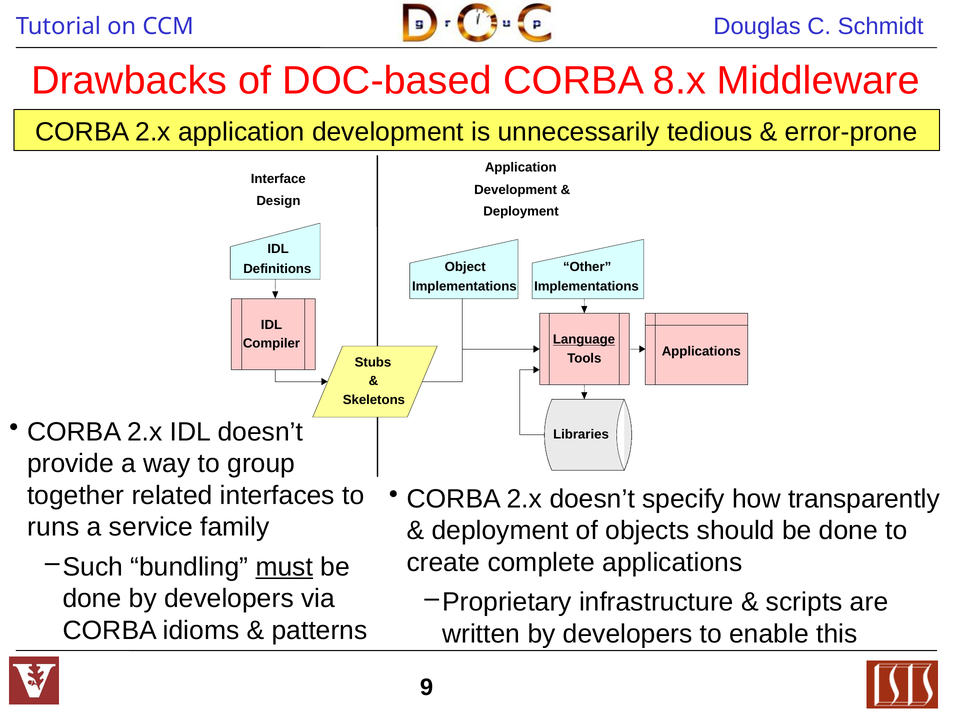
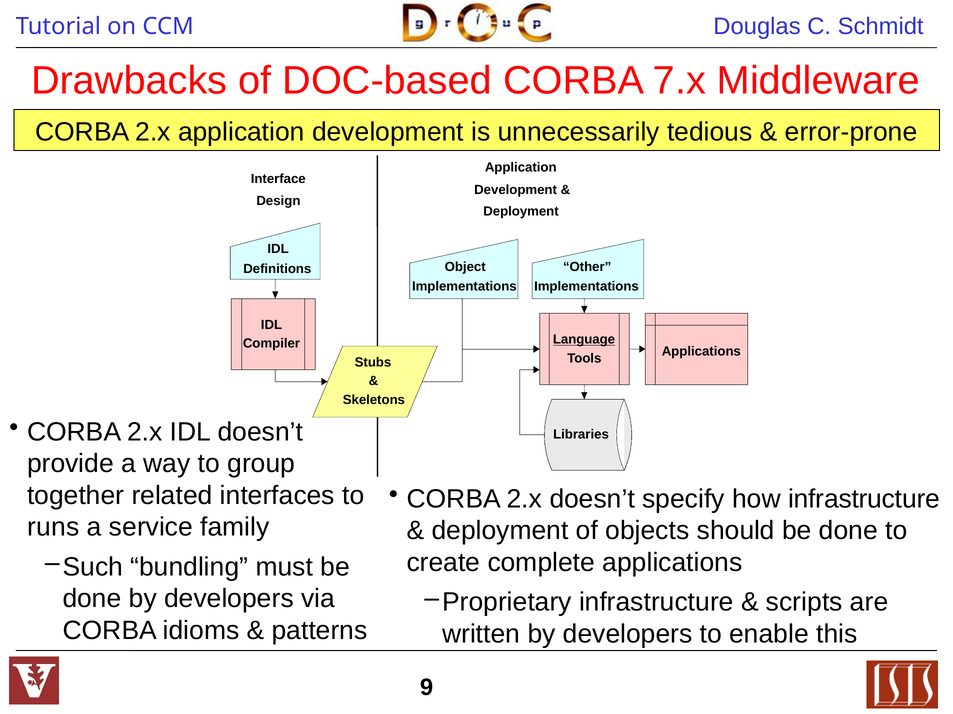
8.x: 8.x -> 7.x
how transparently: transparently -> infrastructure
must underline: present -> none
